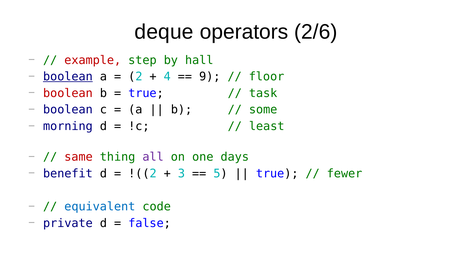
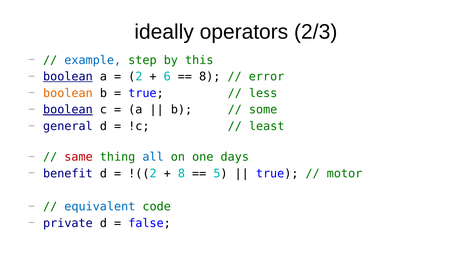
deque: deque -> ideally
2/6: 2/6 -> 2/3
example colour: red -> blue
hall: hall -> this
4: 4 -> 6
9 at (210, 77): 9 -> 8
floor: floor -> error
boolean at (68, 93) colour: red -> orange
task: task -> less
boolean at (68, 110) underline: none -> present
morning: morning -> general
all colour: purple -> blue
3 at (181, 173): 3 -> 8
fewer: fewer -> motor
